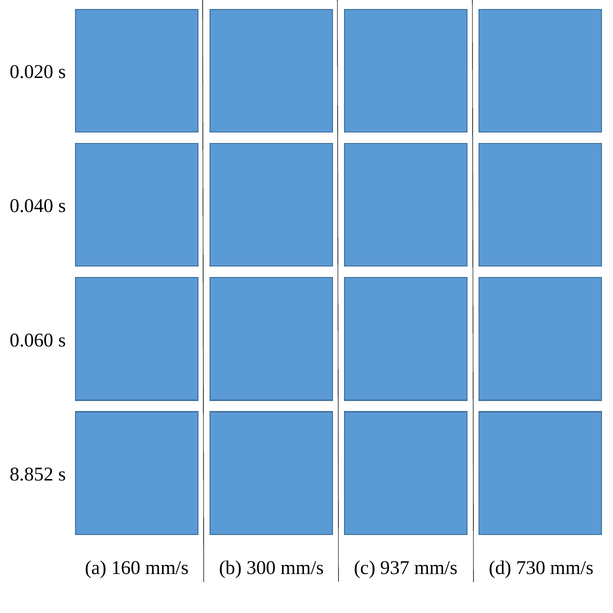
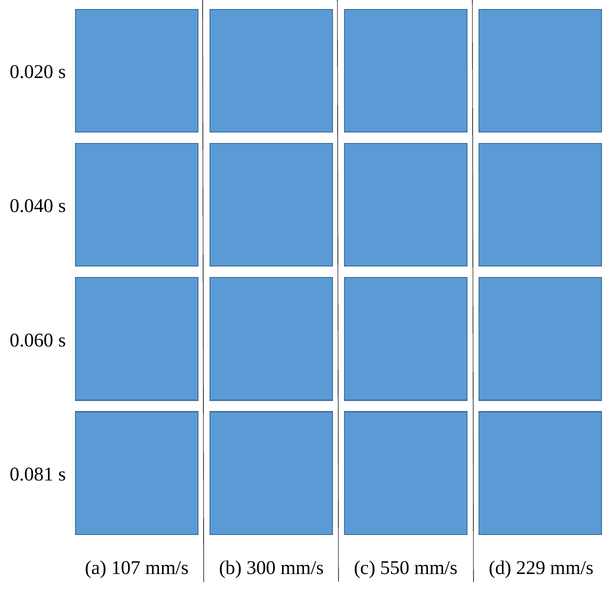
8.852: 8.852 -> 0.081
160: 160 -> 107
937: 937 -> 550
730: 730 -> 229
